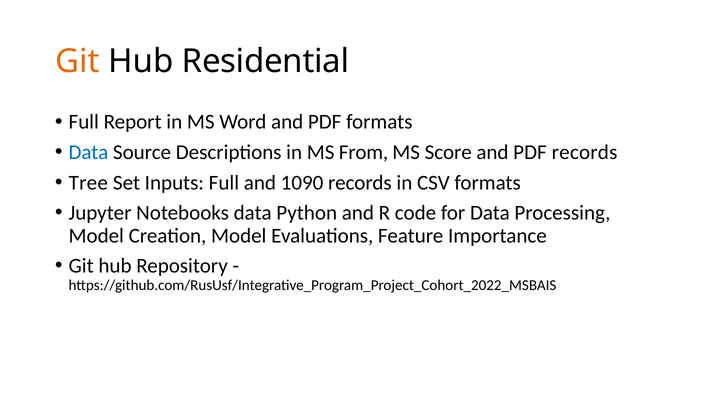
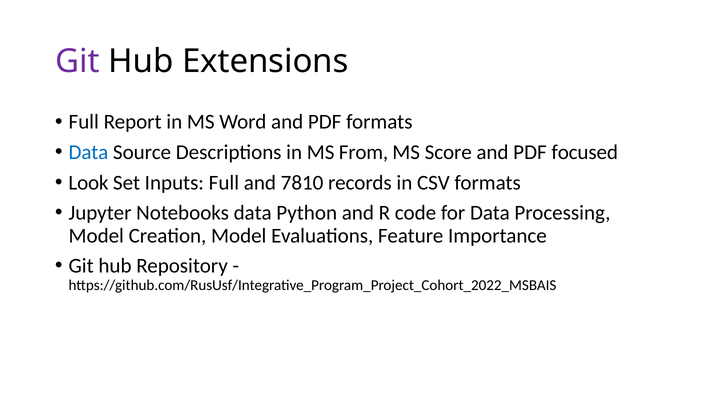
Git at (77, 61) colour: orange -> purple
Residential: Residential -> Extensions
PDF records: records -> focused
Tree: Tree -> Look
1090: 1090 -> 7810
